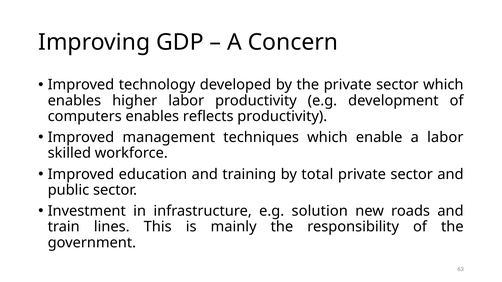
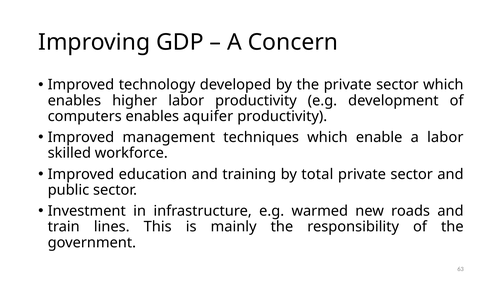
reflects: reflects -> aquifer
solution: solution -> warmed
